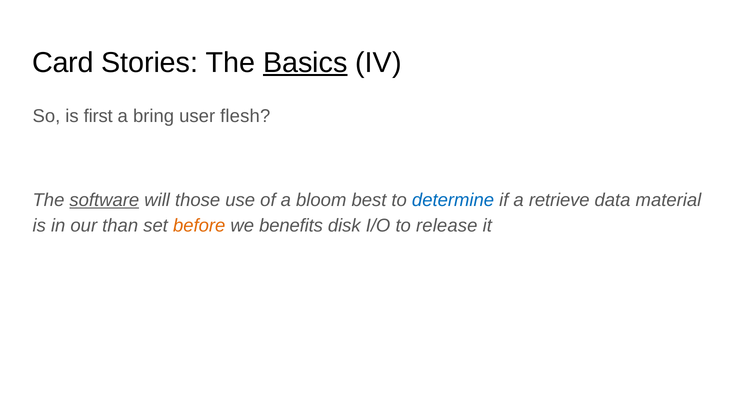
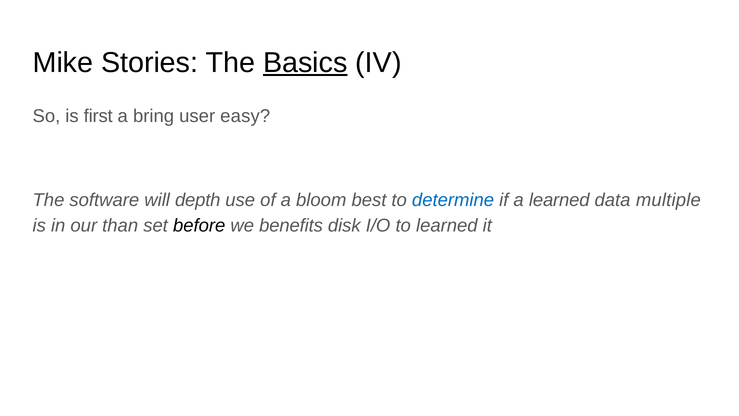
Card: Card -> Mike
flesh: flesh -> easy
software underline: present -> none
those: those -> depth
a retrieve: retrieve -> learned
material: material -> multiple
before colour: orange -> black
to release: release -> learned
